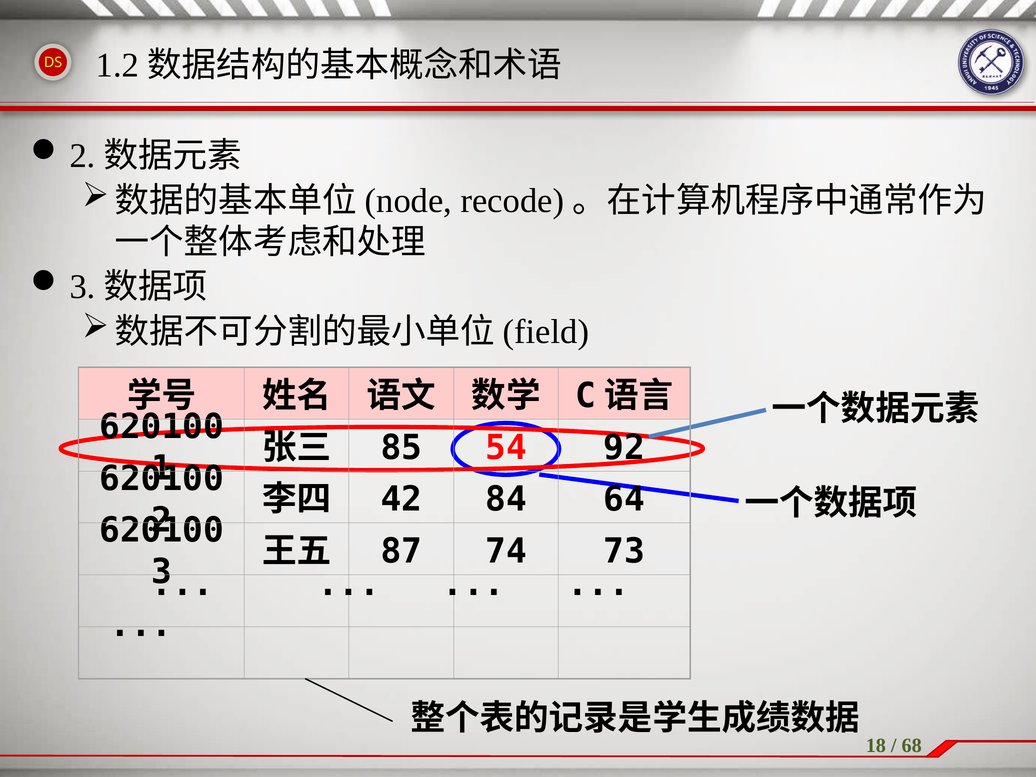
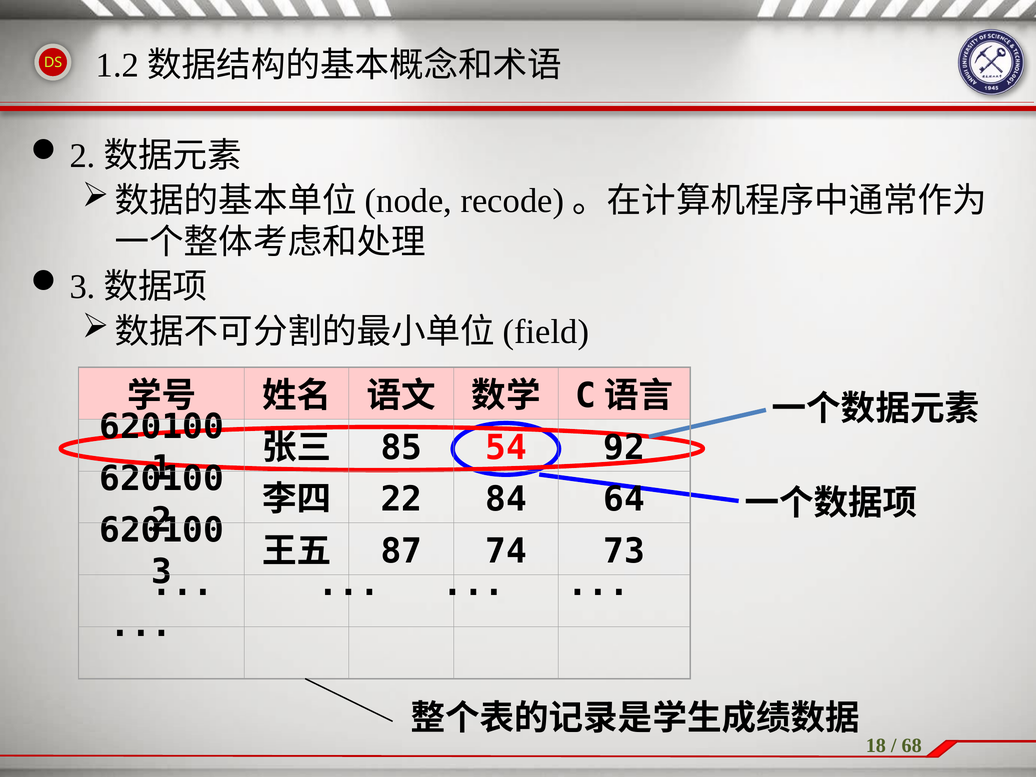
42: 42 -> 22
